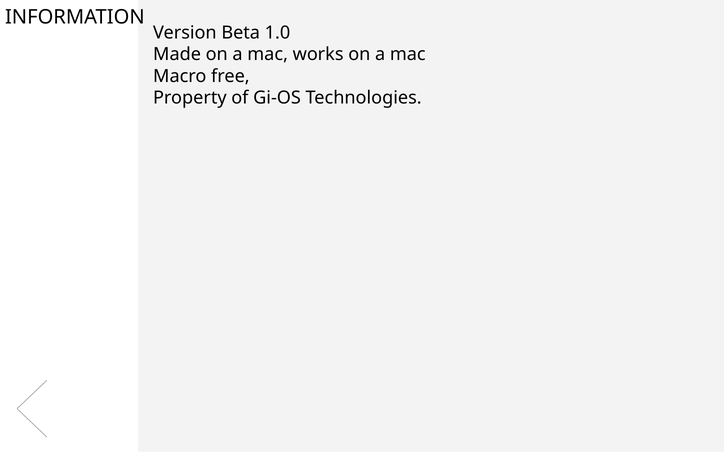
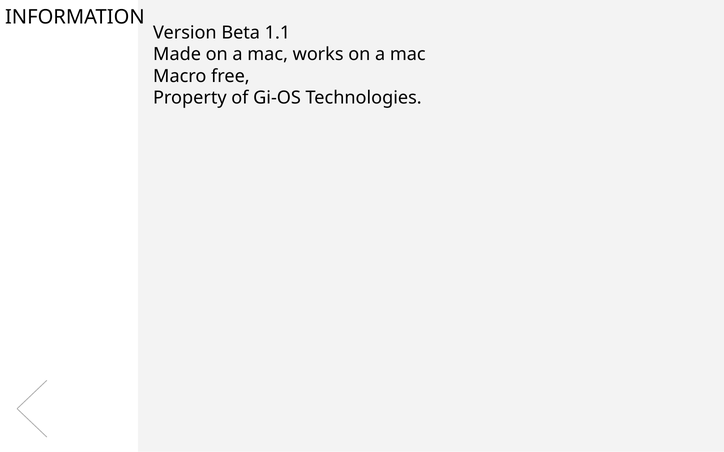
1.0: 1.0 -> 1.1
